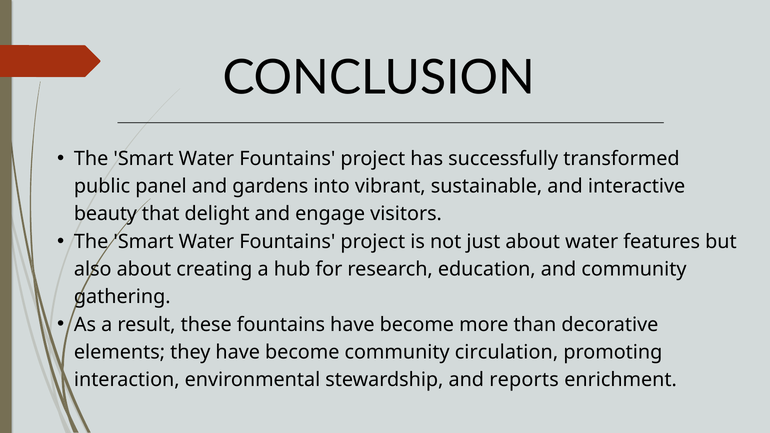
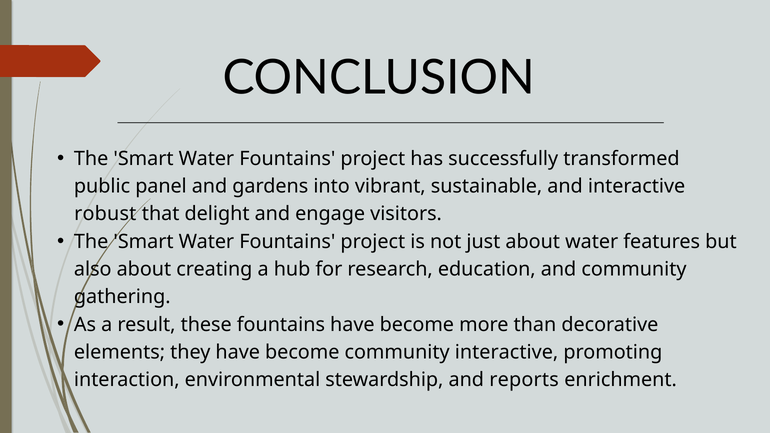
beauty: beauty -> robust
community circulation: circulation -> interactive
